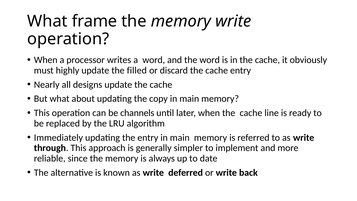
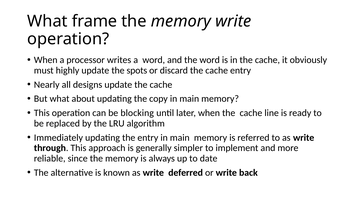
filled: filled -> spots
channels: channels -> blocking
